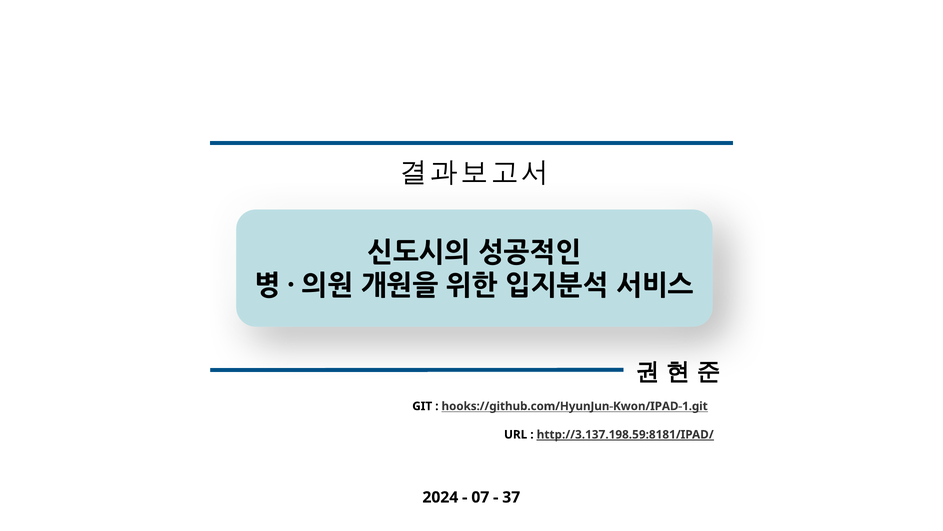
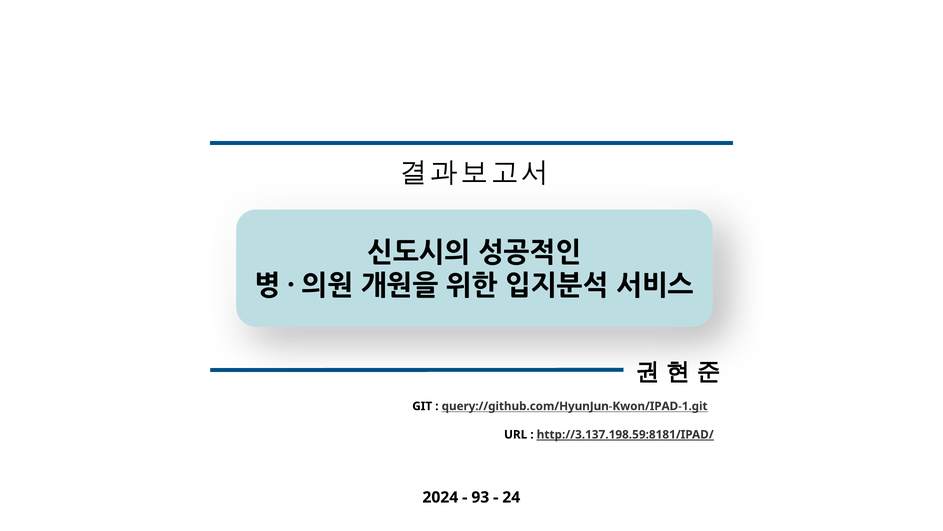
hooks://github.com/HyunJun-Kwon/IPAD-1.git: hooks://github.com/HyunJun-Kwon/IPAD-1.git -> query://github.com/HyunJun-Kwon/IPAD-1.git
07: 07 -> 93
37: 37 -> 24
